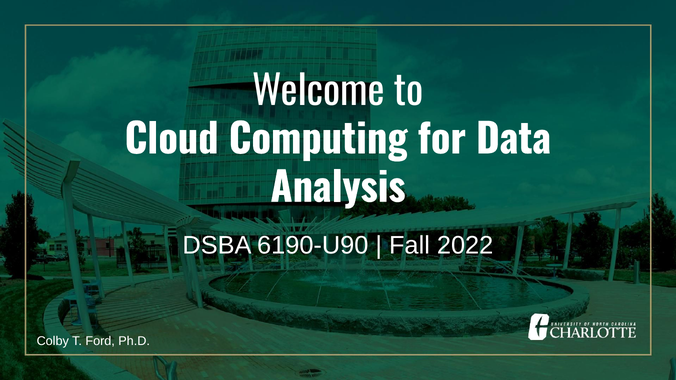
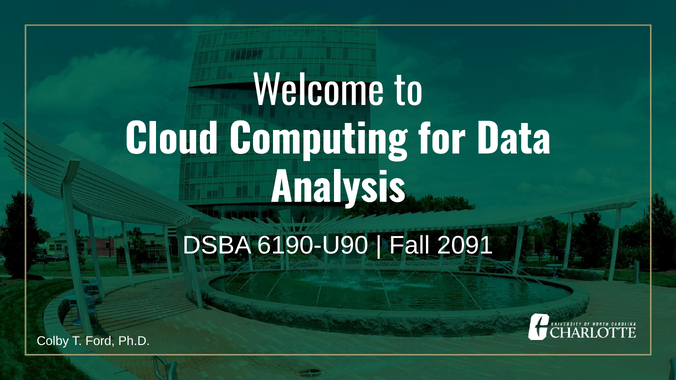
2022: 2022 -> 2091
